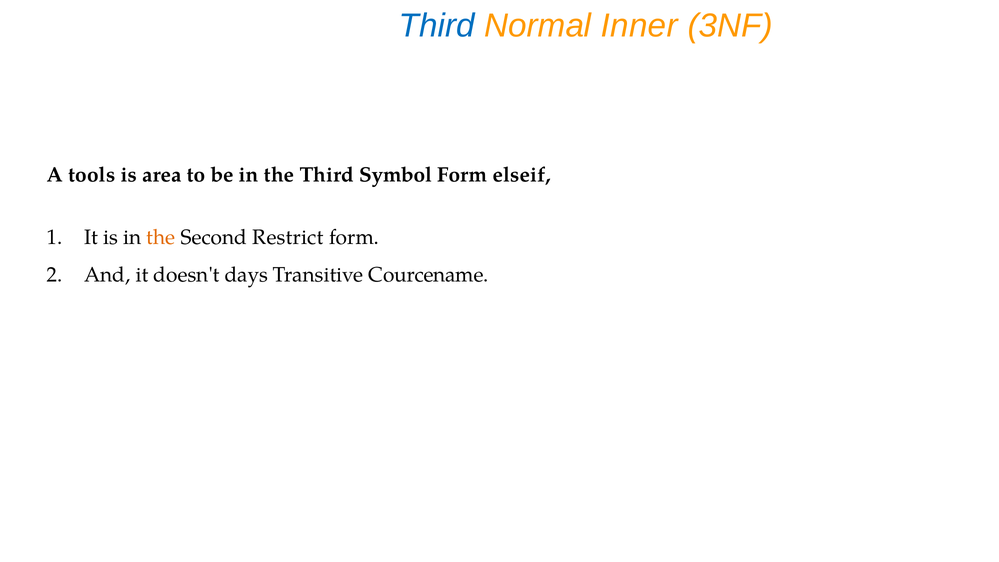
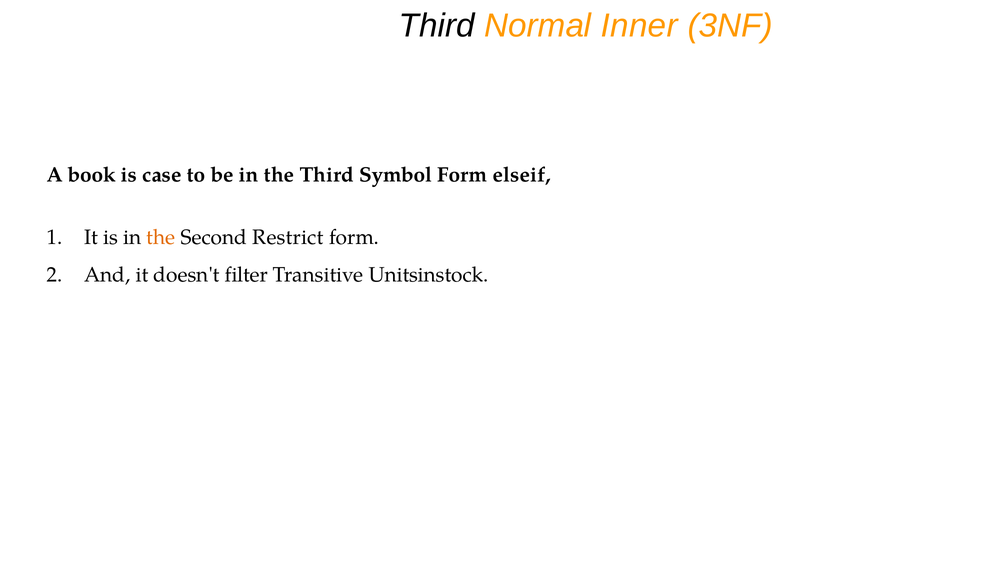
Third at (437, 26) colour: blue -> black
tools: tools -> book
area: area -> case
days: days -> filter
Courcename: Courcename -> Unitsinstock
